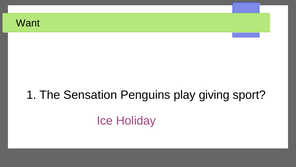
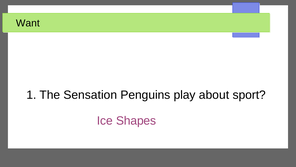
giving: giving -> about
Holiday: Holiday -> Shapes
